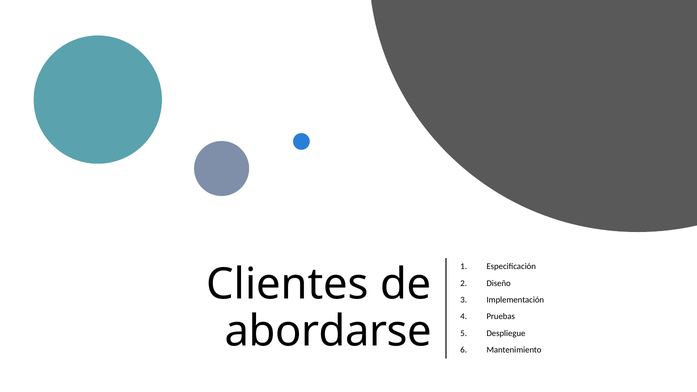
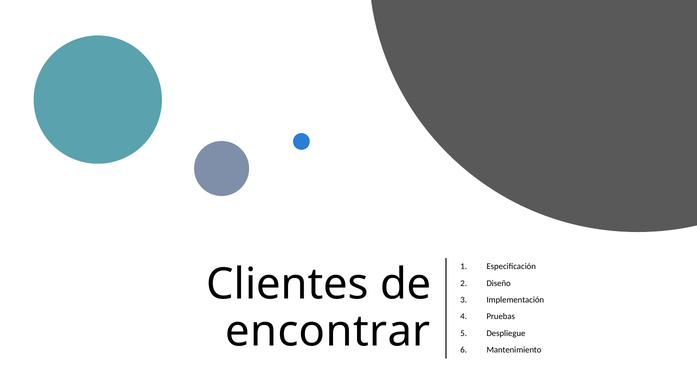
abordarse: abordarse -> encontrar
